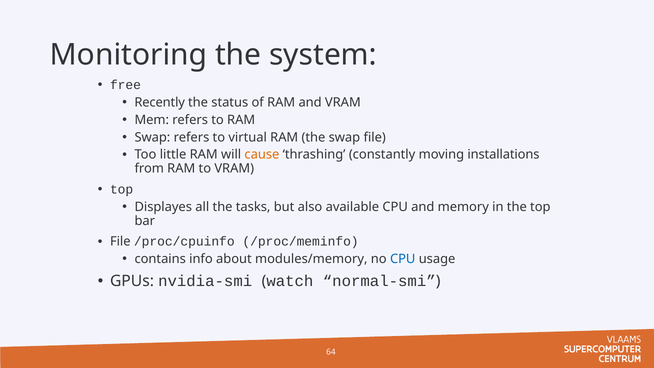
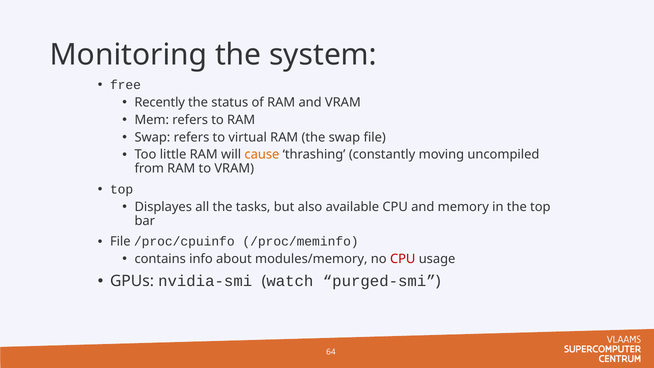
installations: installations -> uncompiled
CPU at (403, 259) colour: blue -> red
normal-smi: normal-smi -> purged-smi
